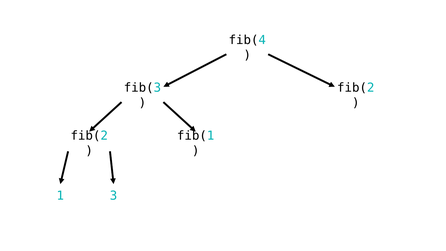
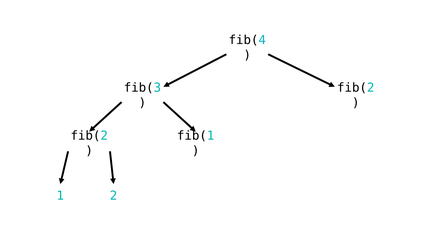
3: 3 -> 2
